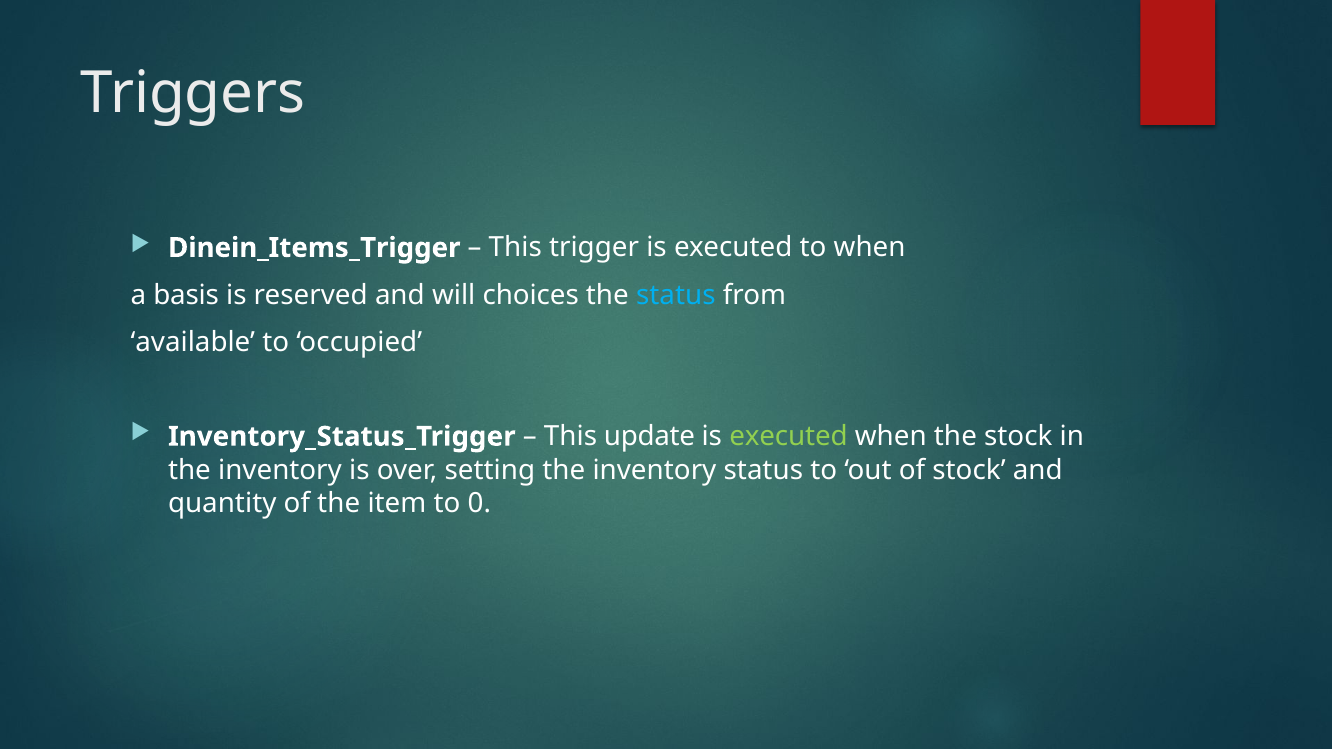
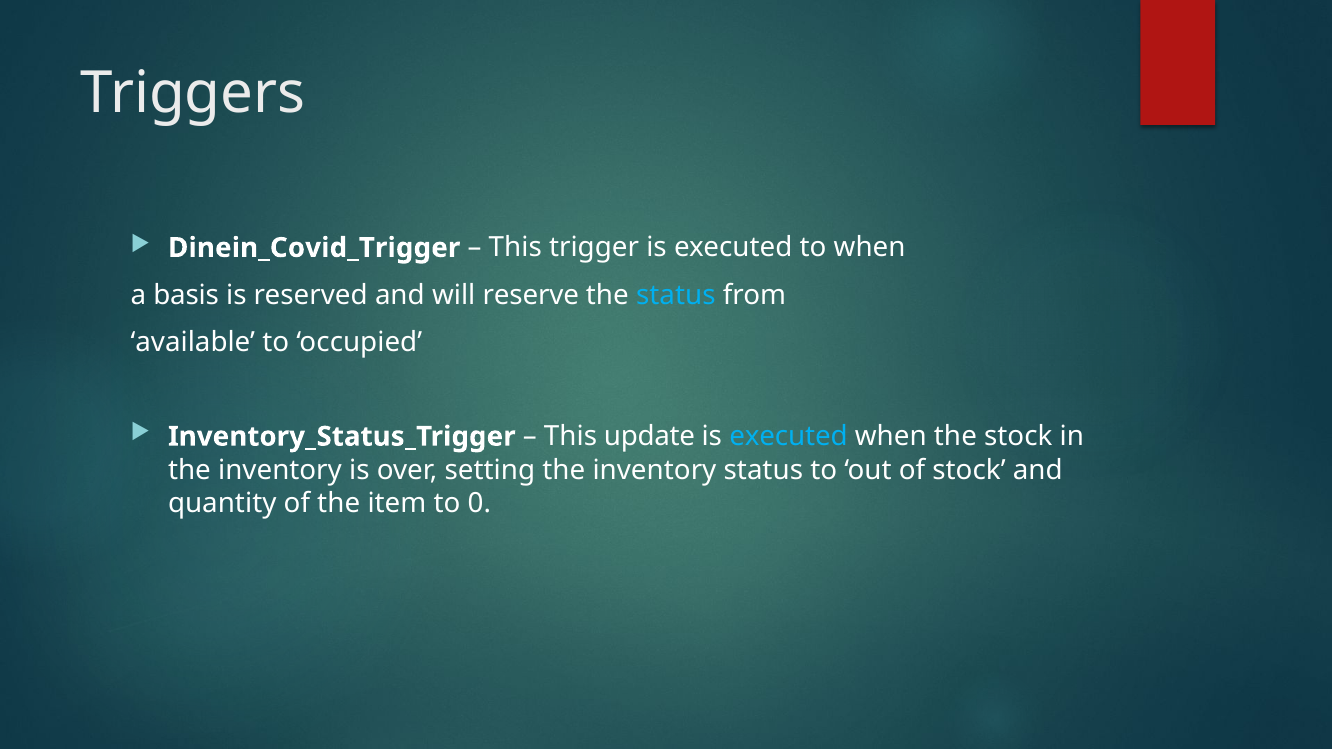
Dinein_Items_Trigger: Dinein_Items_Trigger -> Dinein_Covid_Trigger
choices: choices -> reserve
executed at (789, 437) colour: light green -> light blue
